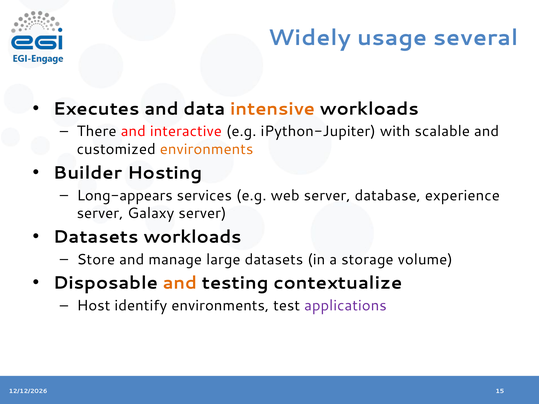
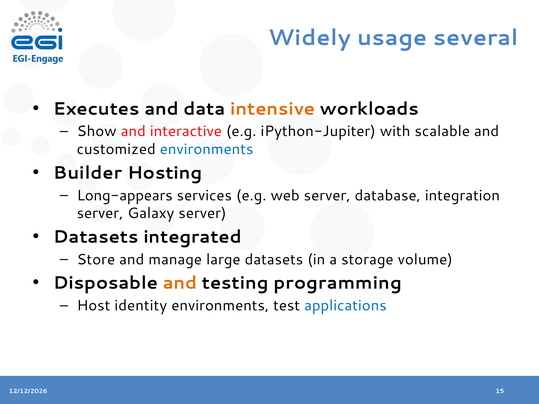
There: There -> Show
environments at (207, 149) colour: orange -> blue
experience: experience -> integration
Datasets workloads: workloads -> integrated
contextualize: contextualize -> programming
identify: identify -> identity
applications colour: purple -> blue
